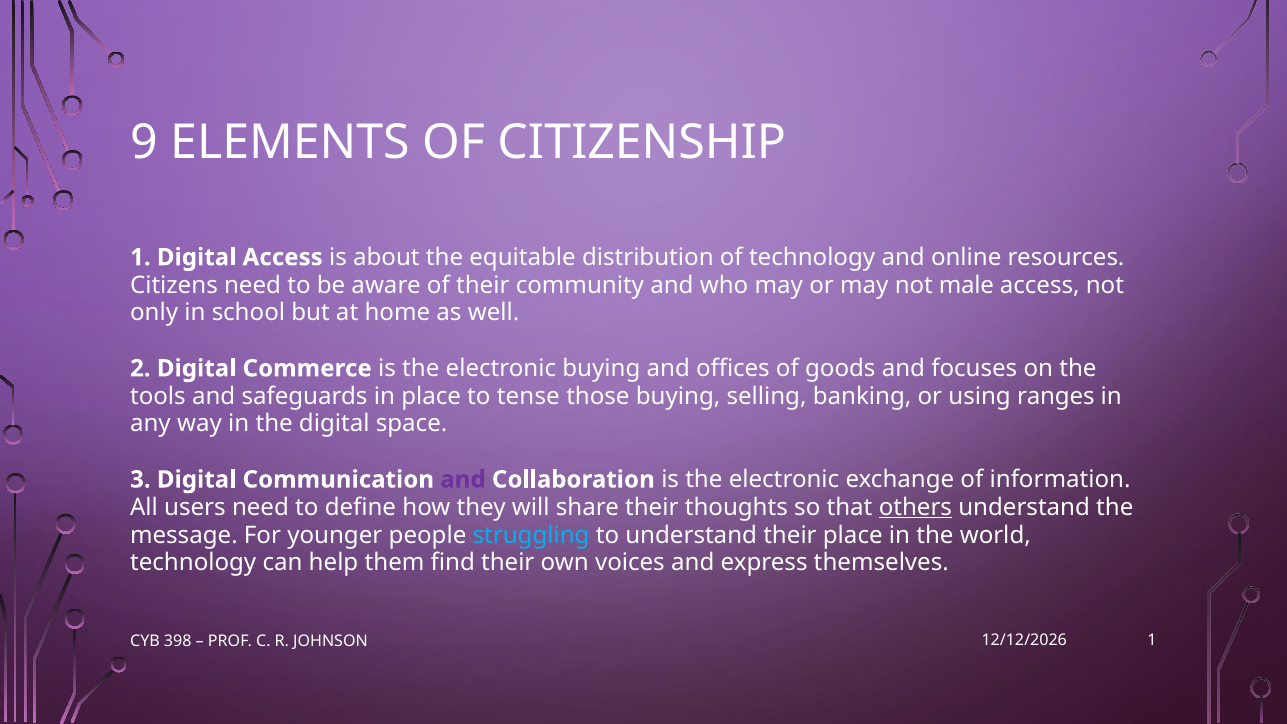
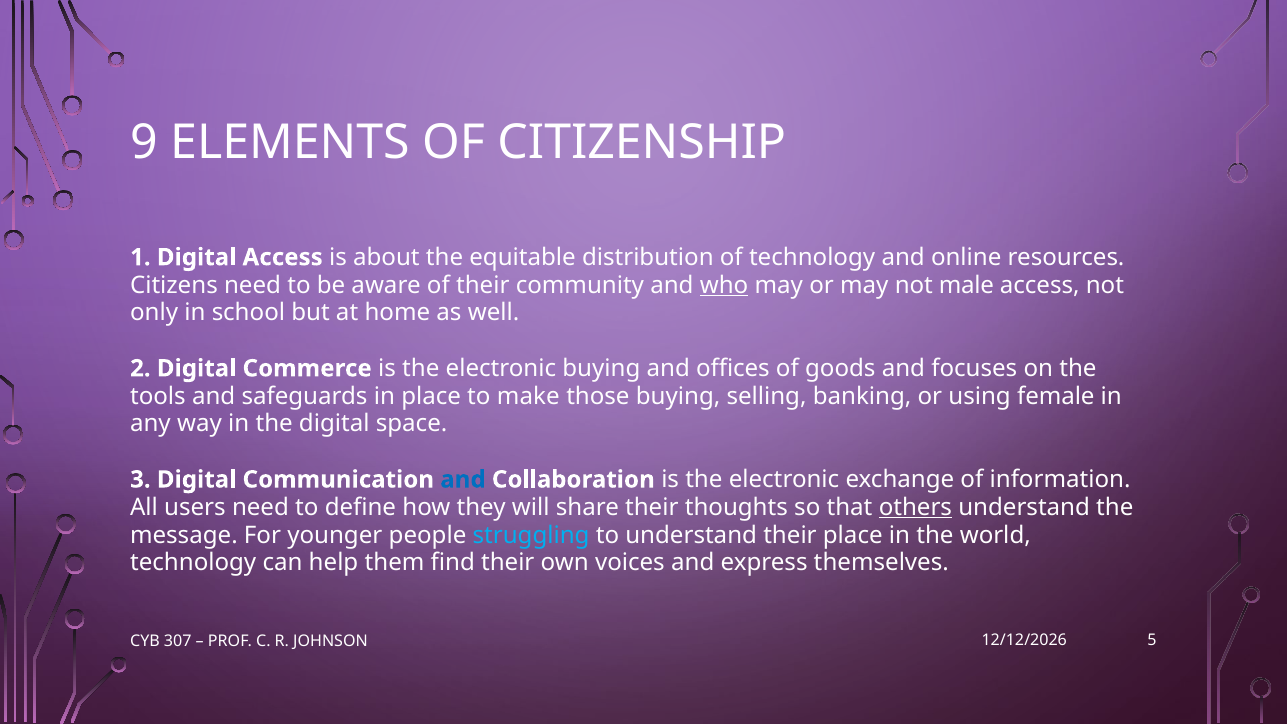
who underline: none -> present
tense: tense -> make
ranges: ranges -> female
and at (463, 480) colour: purple -> blue
398: 398 -> 307
JOHNSON 1: 1 -> 5
